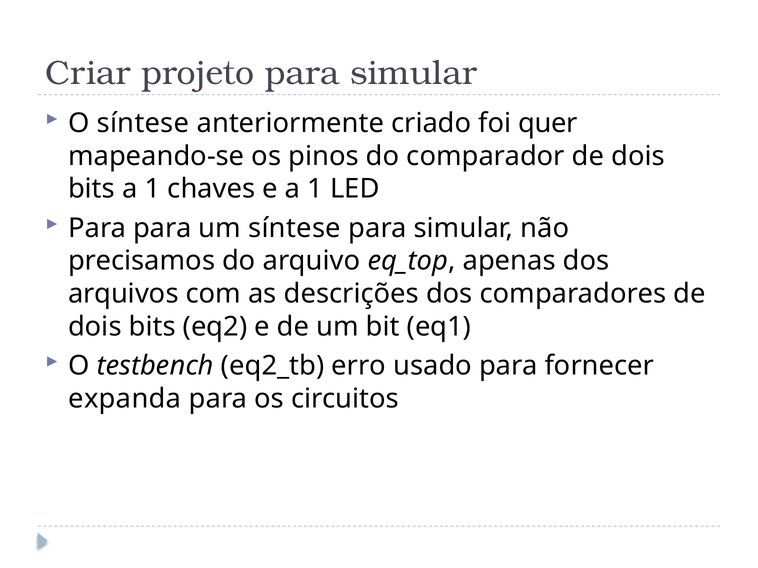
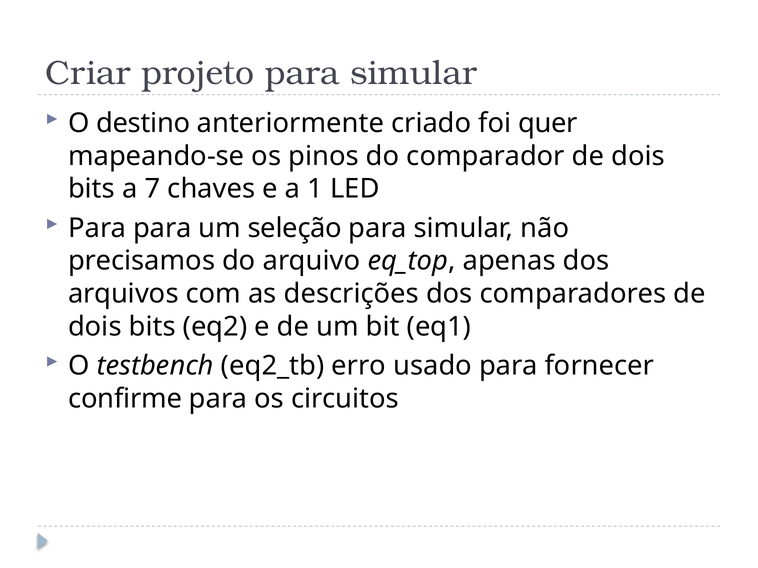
O síntese: síntese -> destino
bits a 1: 1 -> 7
um síntese: síntese -> seleção
expanda: expanda -> confirme
